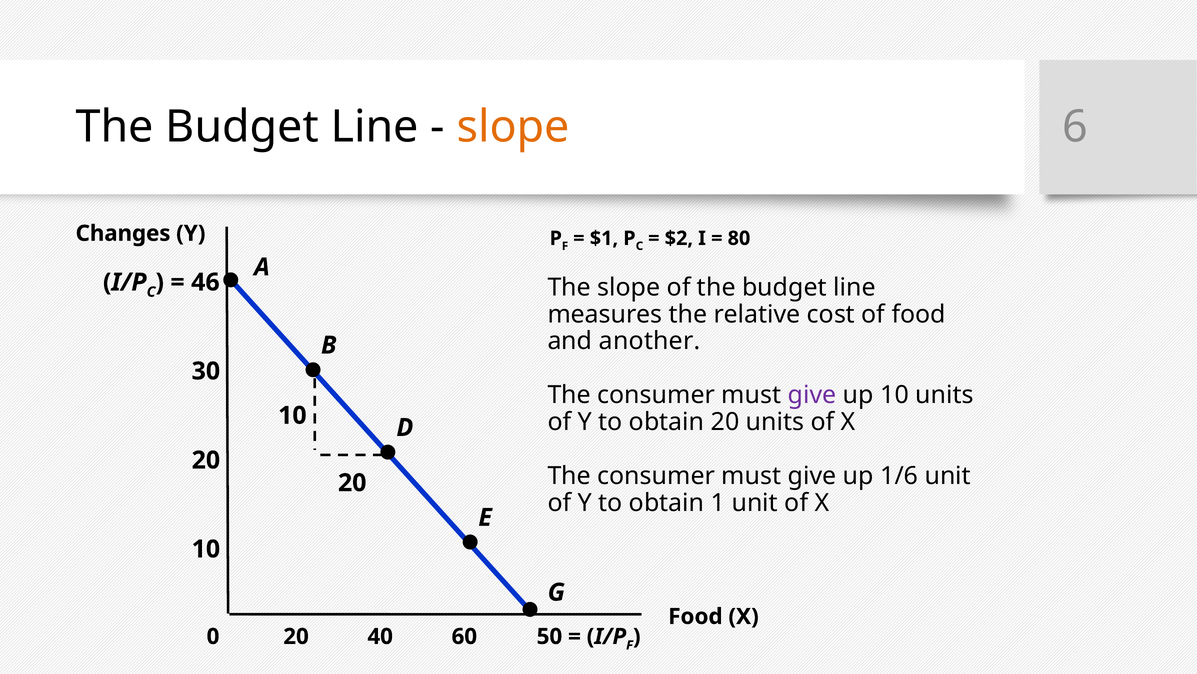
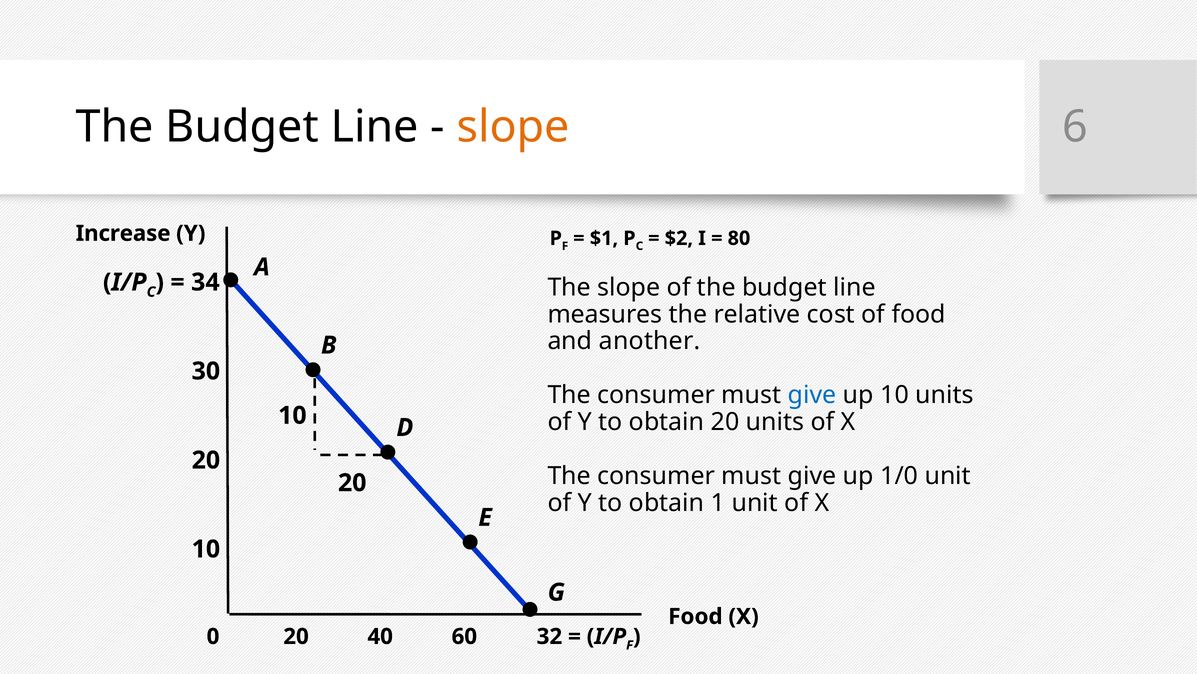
Changes: Changes -> Increase
46: 46 -> 34
give at (812, 395) colour: purple -> blue
1/6: 1/6 -> 1/0
50: 50 -> 32
